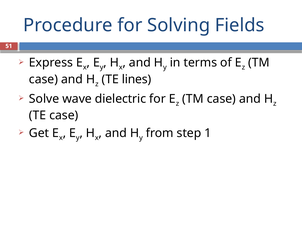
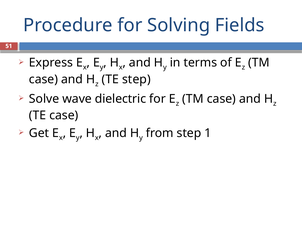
TE lines: lines -> step
